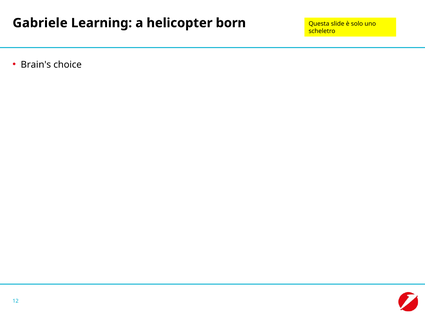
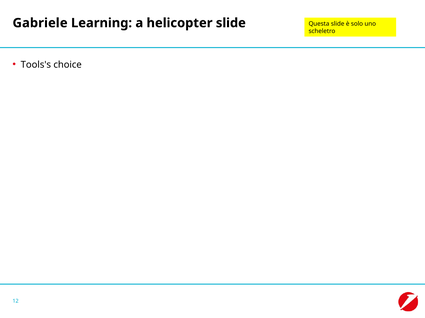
helicopter born: born -> slide
Brain's: Brain's -> Tools's
